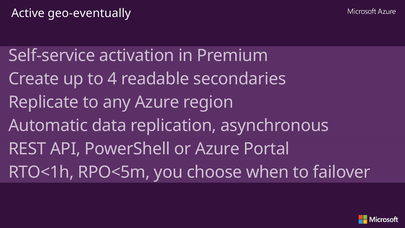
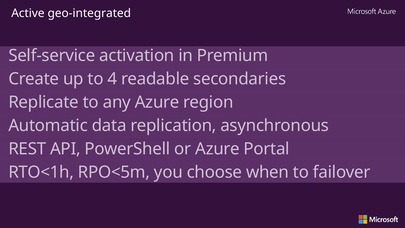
geo-eventually: geo-eventually -> geo-integrated
